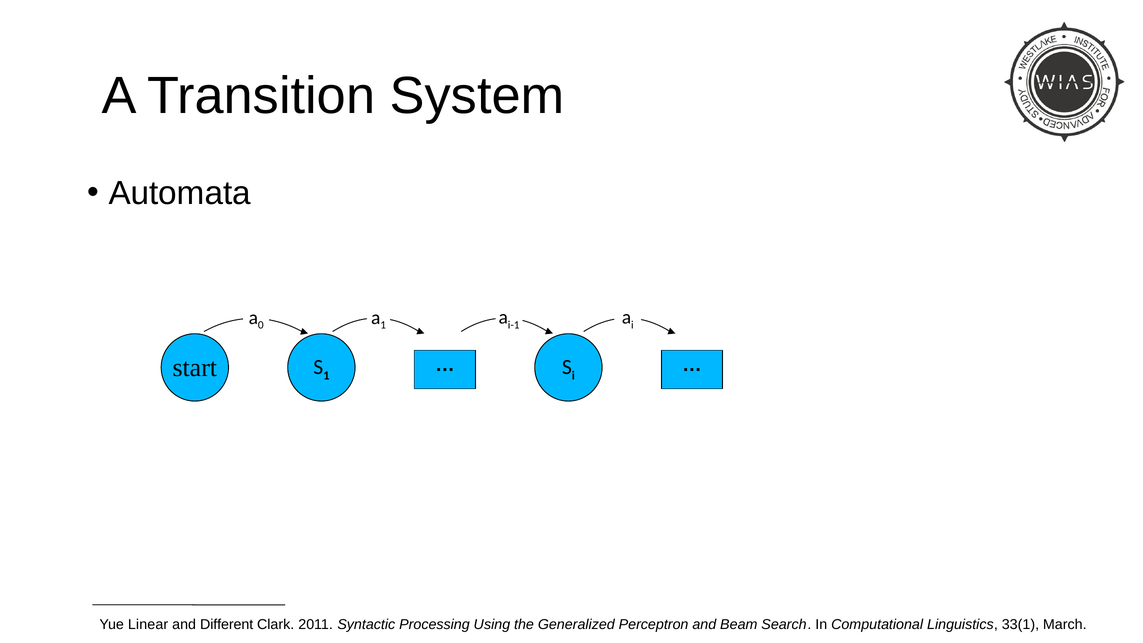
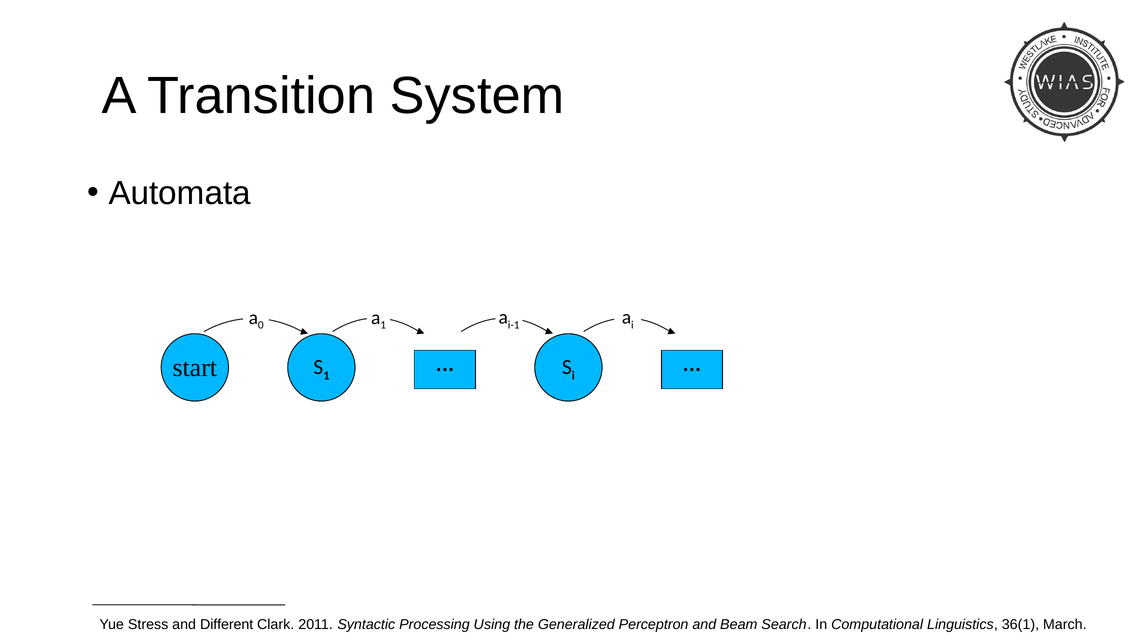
Linear: Linear -> Stress
33(1: 33(1 -> 36(1
